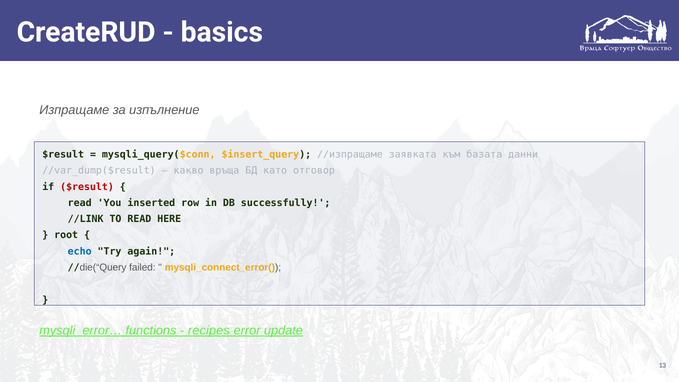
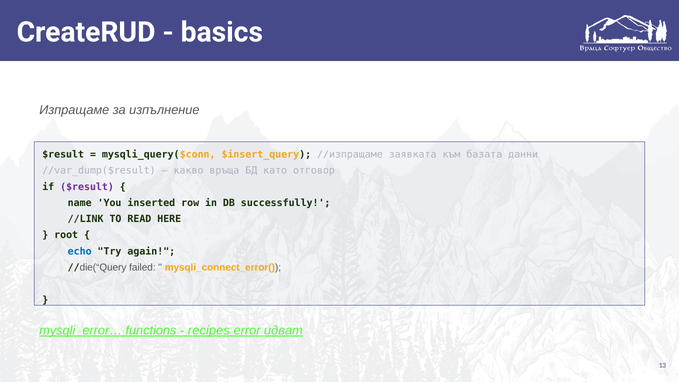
$result at (87, 187) colour: red -> purple
read at (80, 203): read -> name
update: update -> идват
